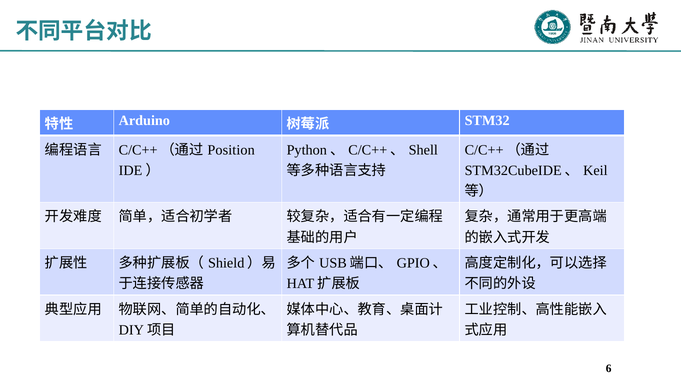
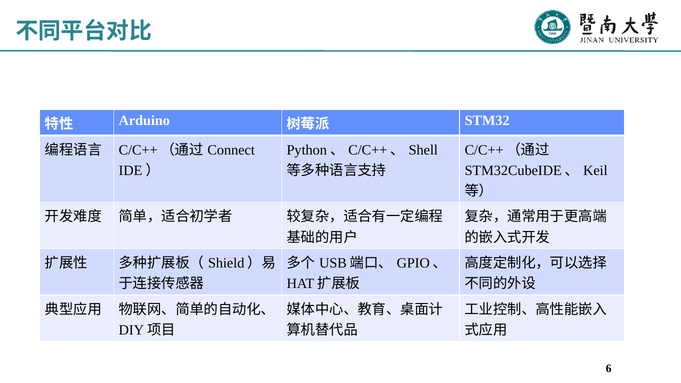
Position: Position -> Connect
